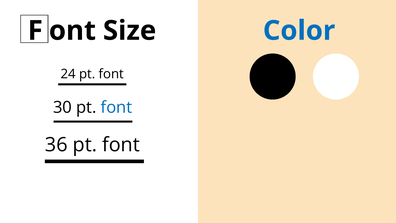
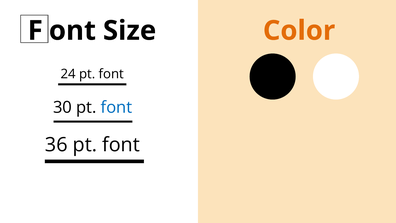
Color colour: blue -> orange
